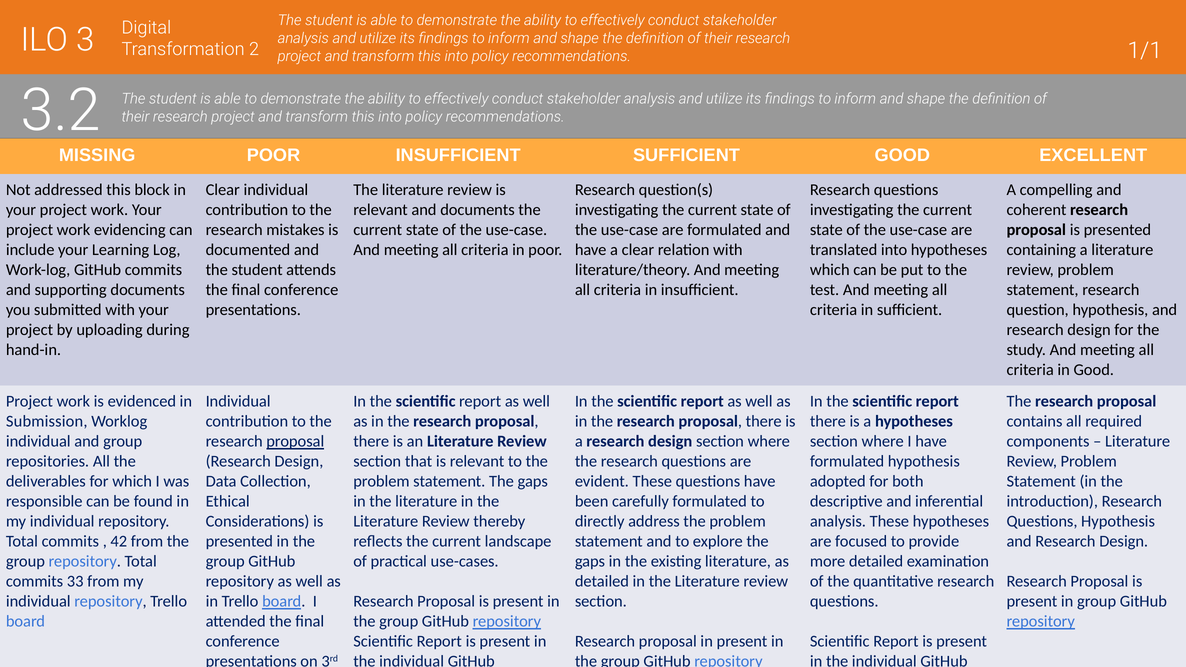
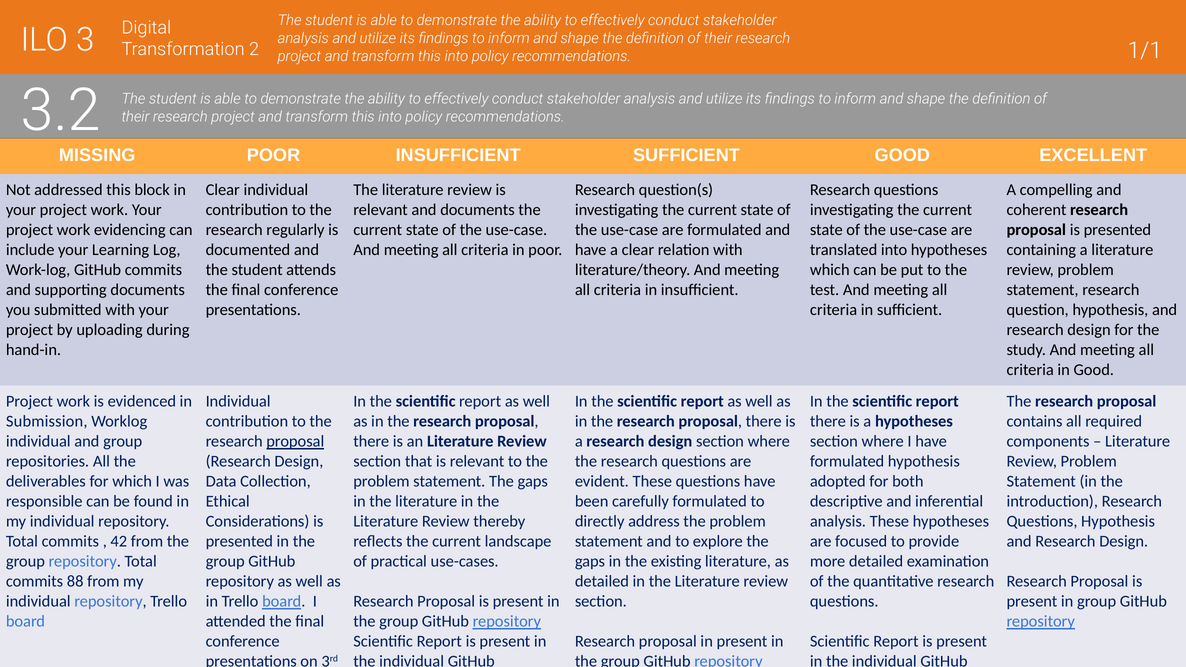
mistakes: mistakes -> regularly
33: 33 -> 88
